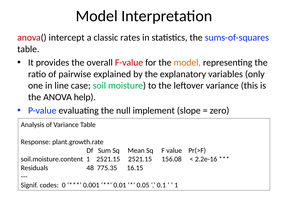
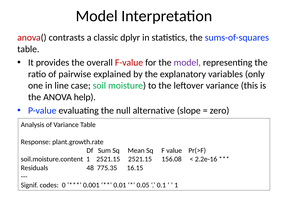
intercept: intercept -> contrasts
rates: rates -> dplyr
model at (187, 63) colour: orange -> purple
implement: implement -> alternative
